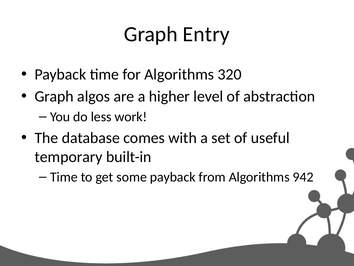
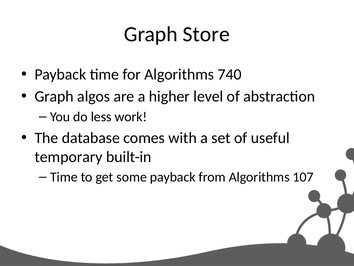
Entry: Entry -> Store
320: 320 -> 740
942: 942 -> 107
